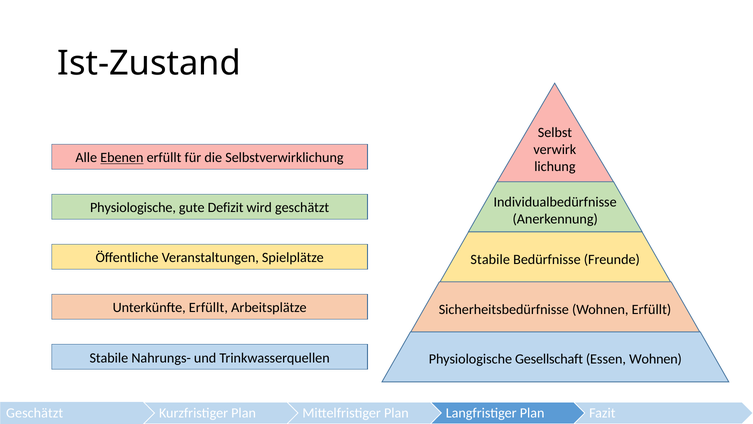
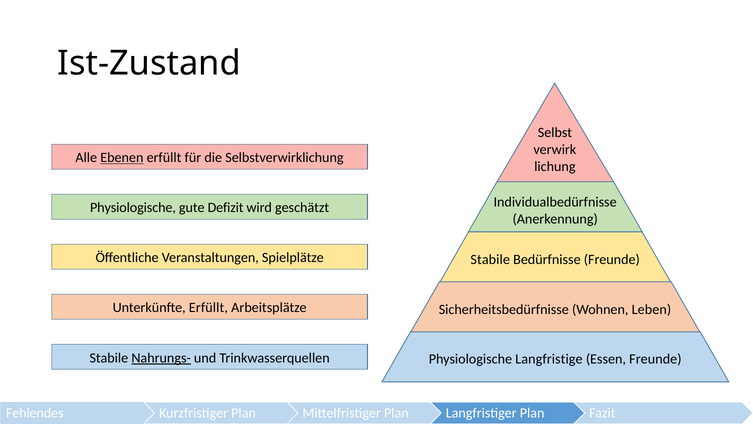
Wohnen Erfüllt: Erfüllt -> Leben
Nahrungs- underline: none -> present
Gesellschaft: Gesellschaft -> Langfristige
Essen Wohnen: Wohnen -> Freunde
Geschätzt at (35, 412): Geschätzt -> Fehlendes
